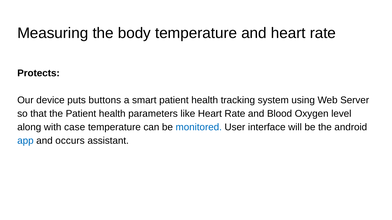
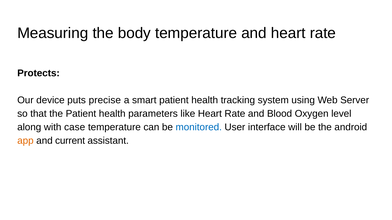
buttons: buttons -> precise
app colour: blue -> orange
occurs: occurs -> current
